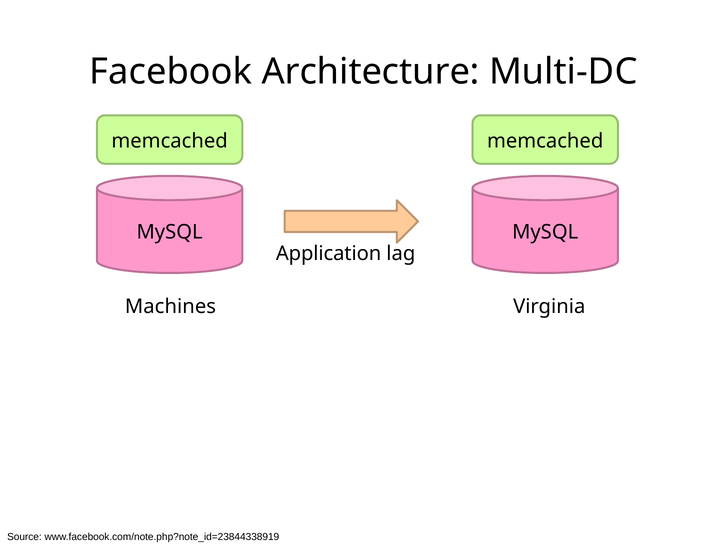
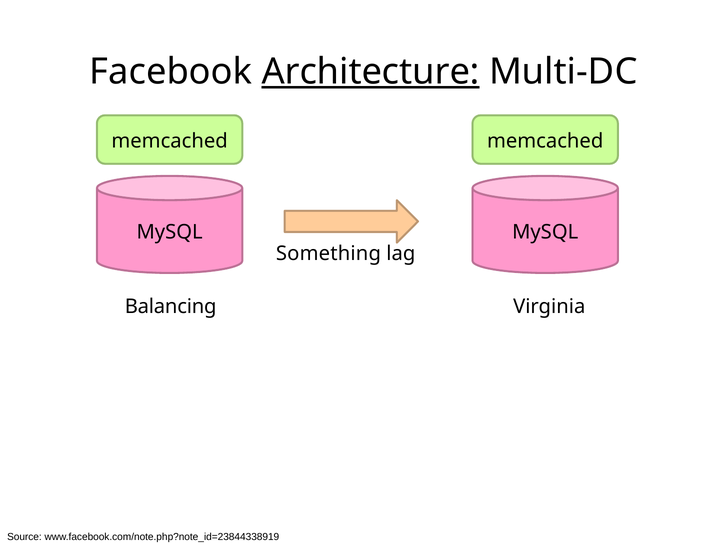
Architecture underline: none -> present
Application at (329, 253): Application -> Something
Machines: Machines -> Balancing
